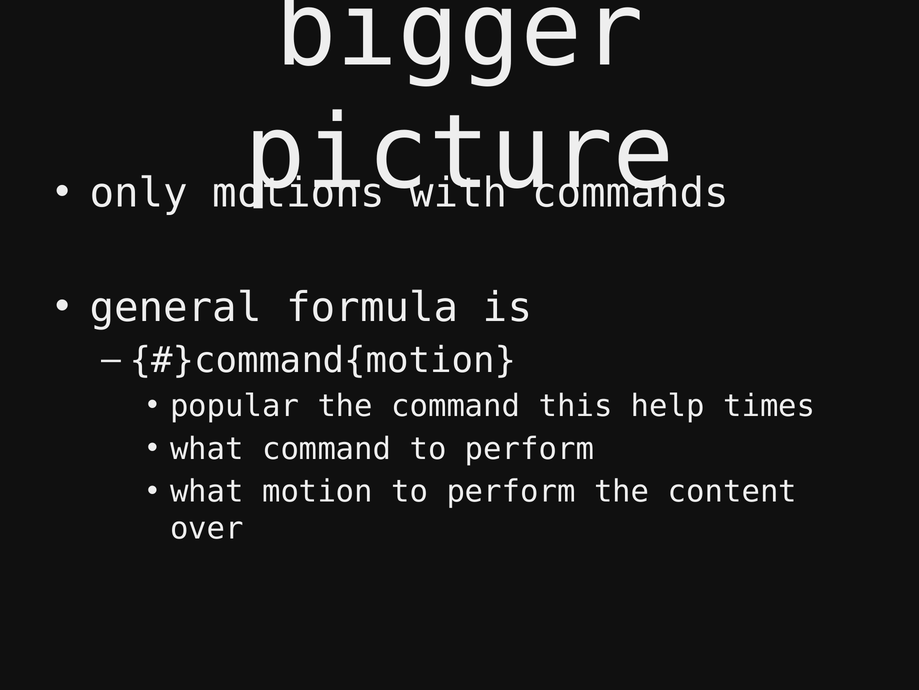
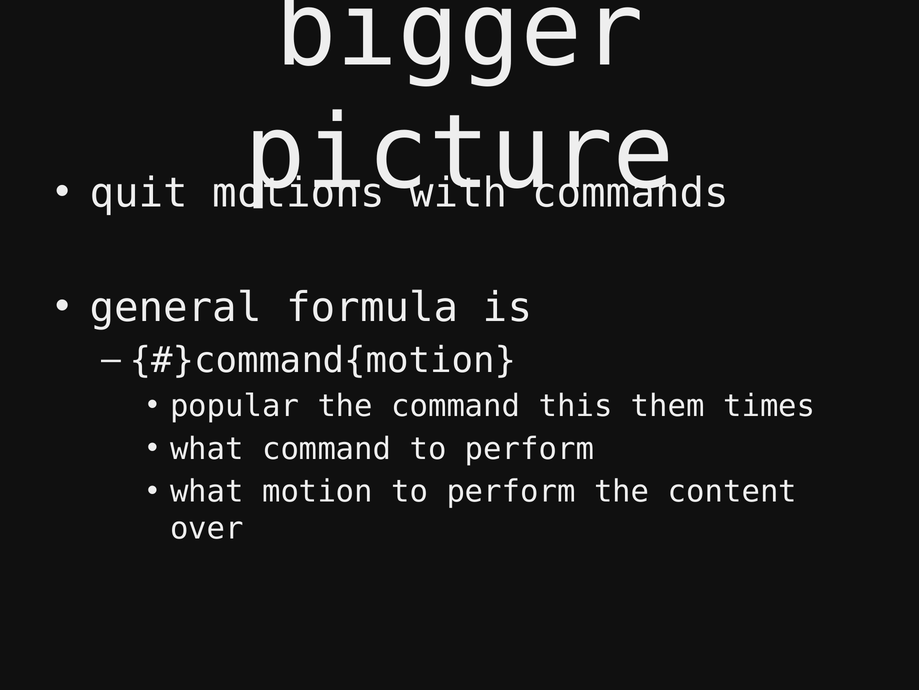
only: only -> quit
help: help -> them
